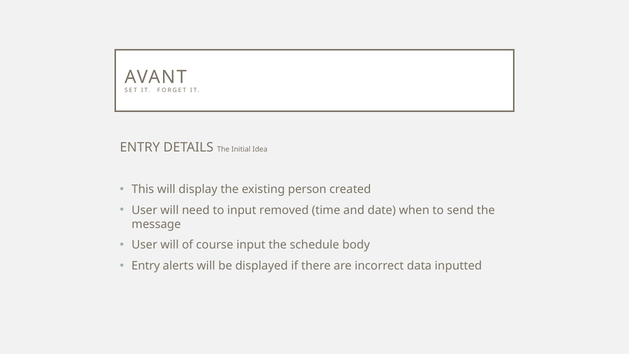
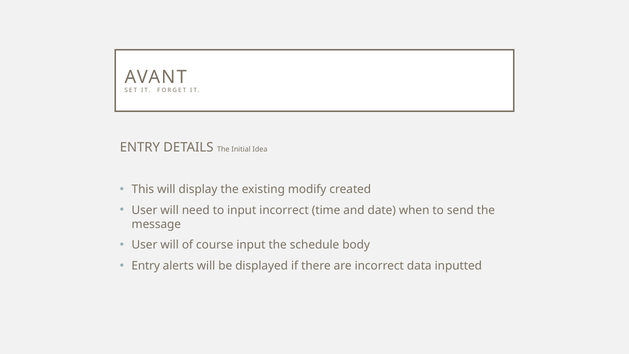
person: person -> modify
input removed: removed -> incorrect
